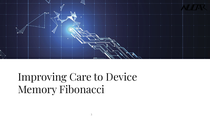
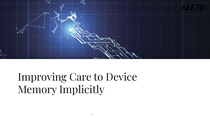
Fibonacci: Fibonacci -> Implicitly
